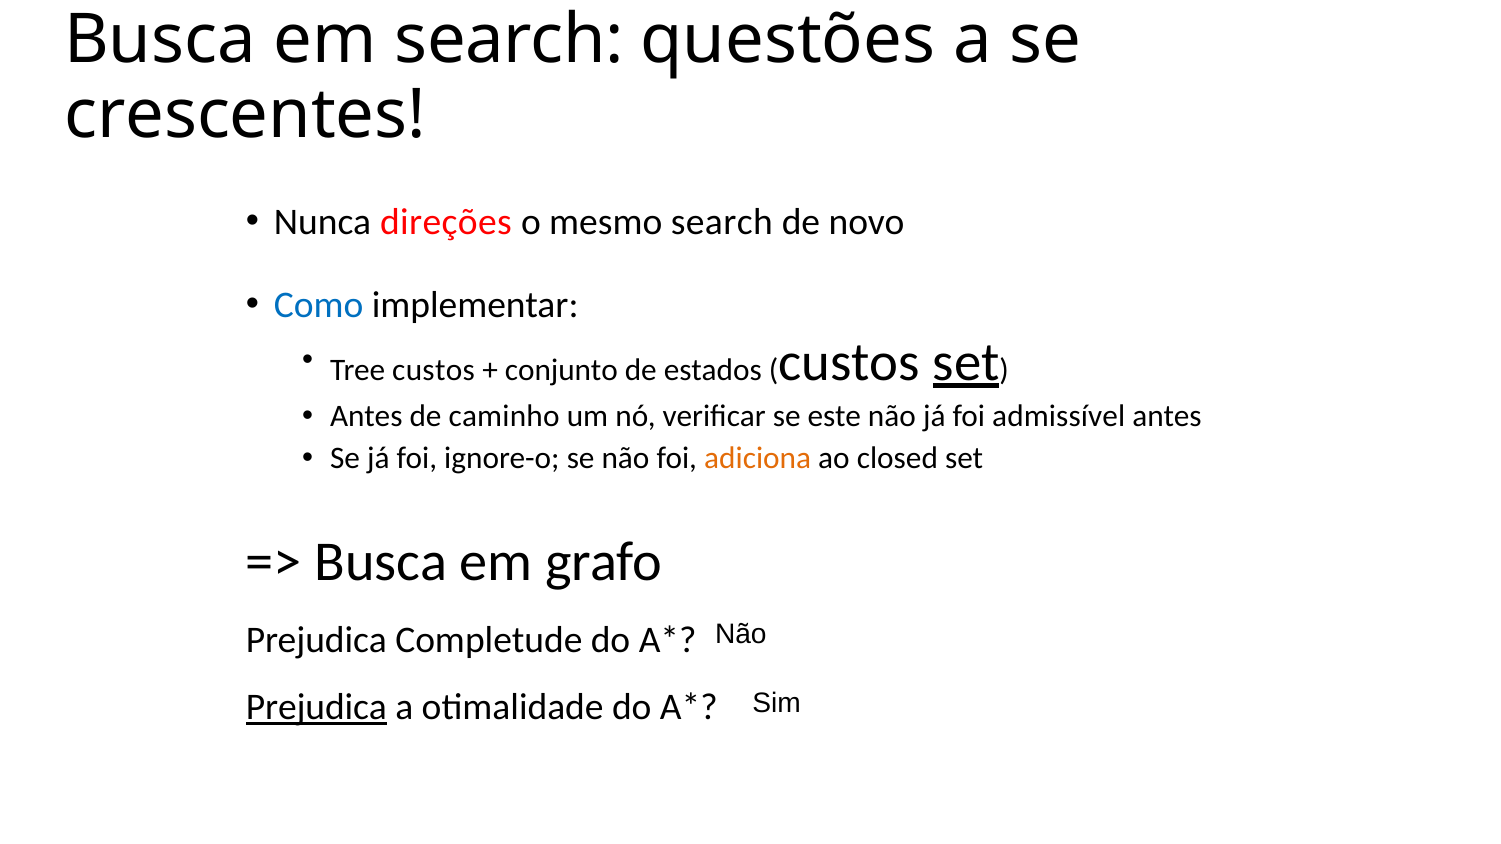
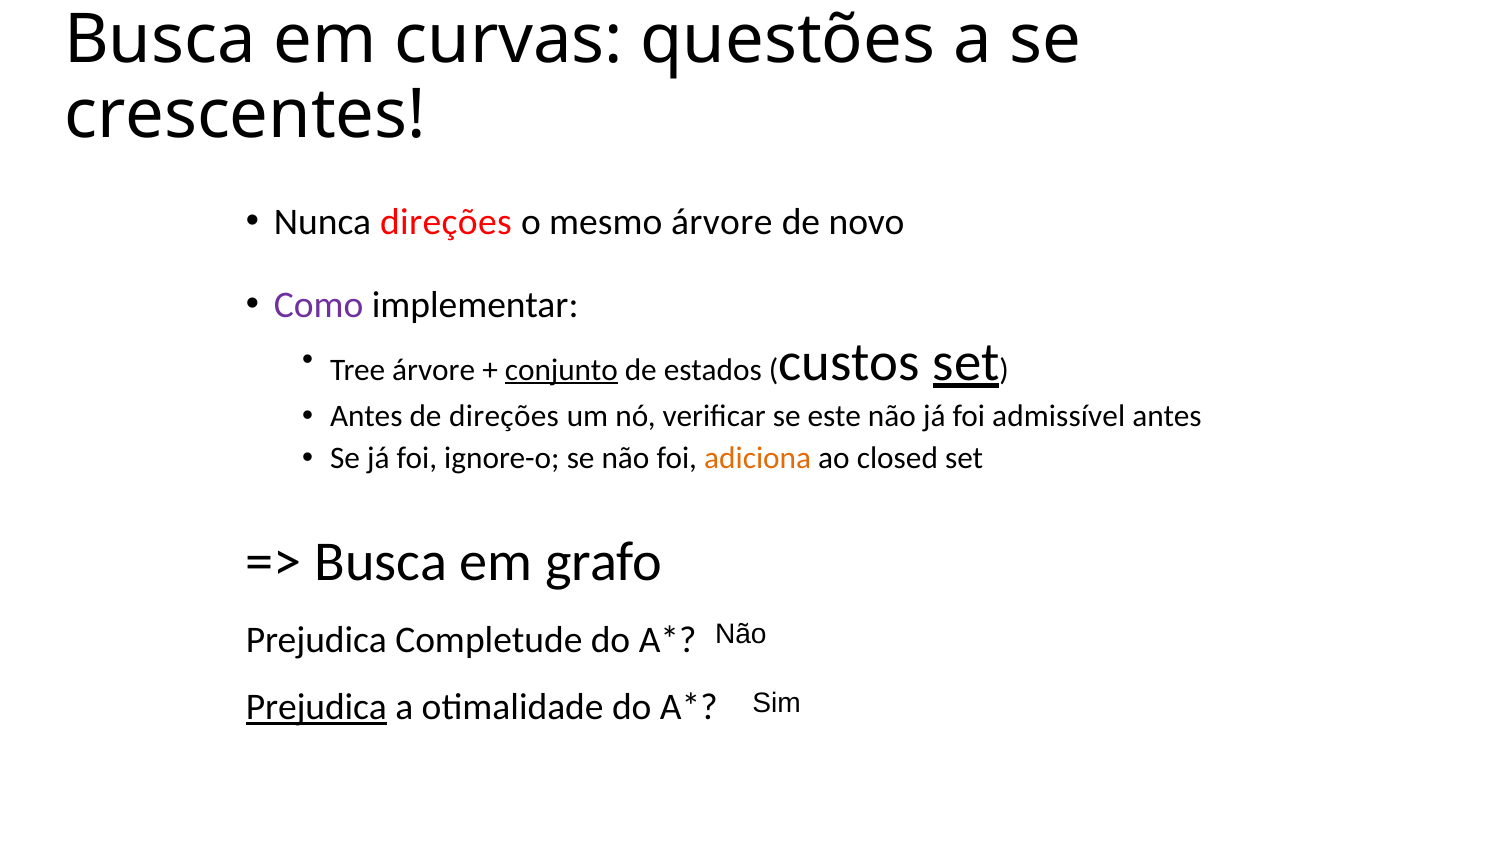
em search: search -> curvas
mesmo search: search -> árvore
Como colour: blue -> purple
Tree custos: custos -> árvore
conjunto underline: none -> present
de caminho: caminho -> direções
